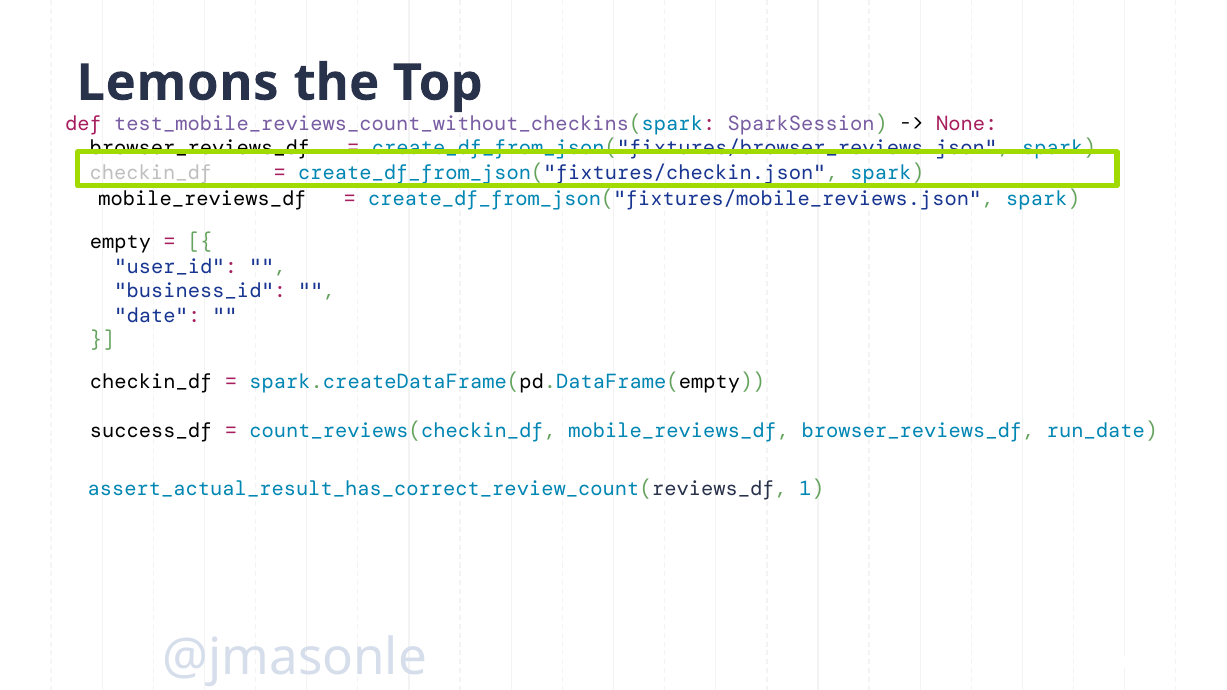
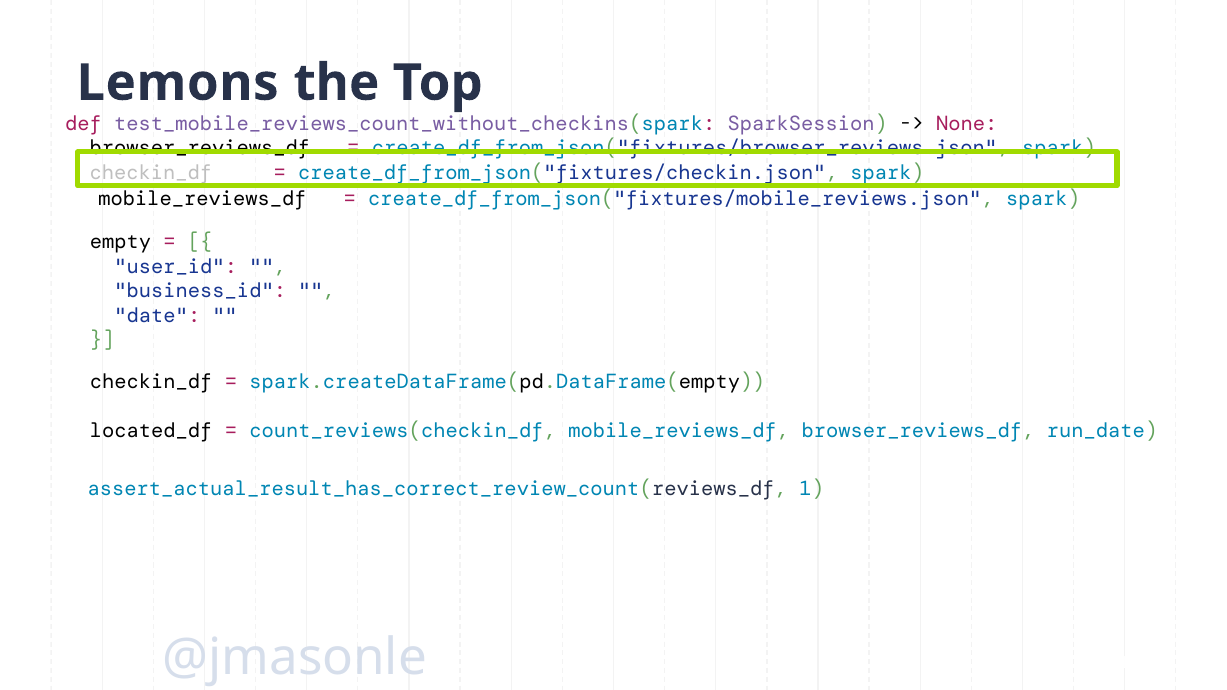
success_df: success_df -> located_df
